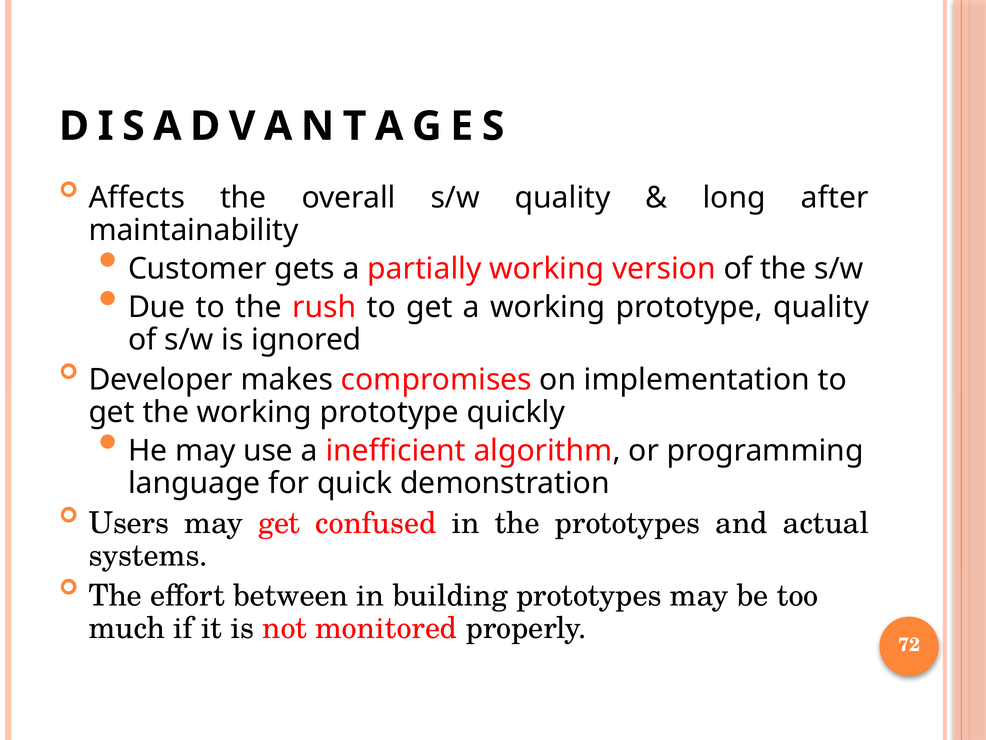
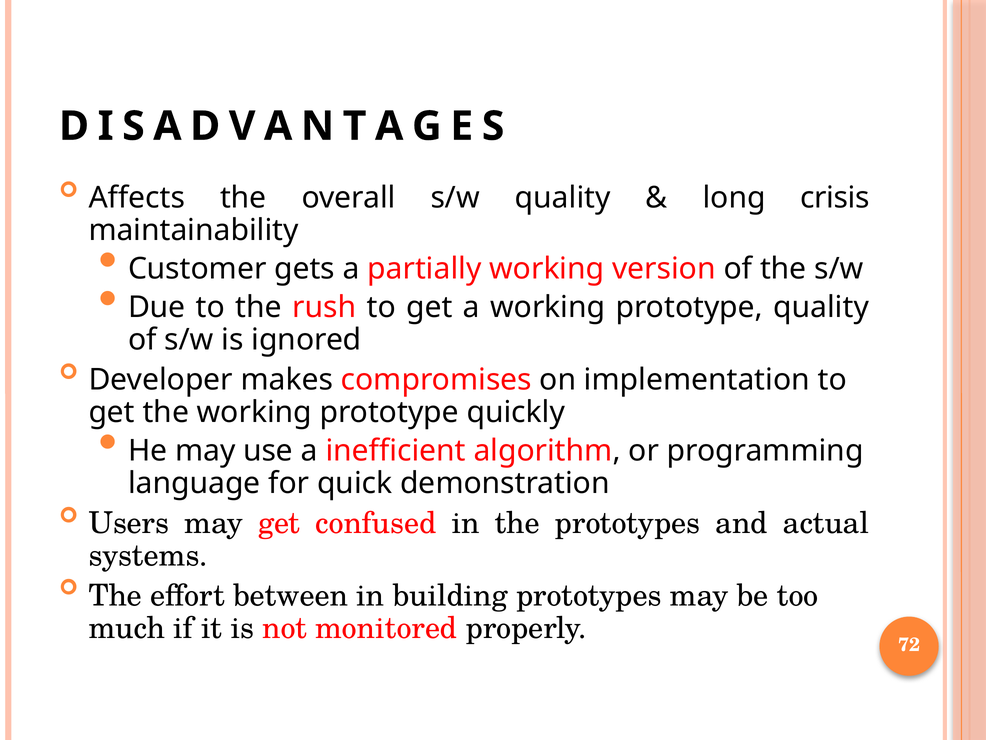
after: after -> crisis
